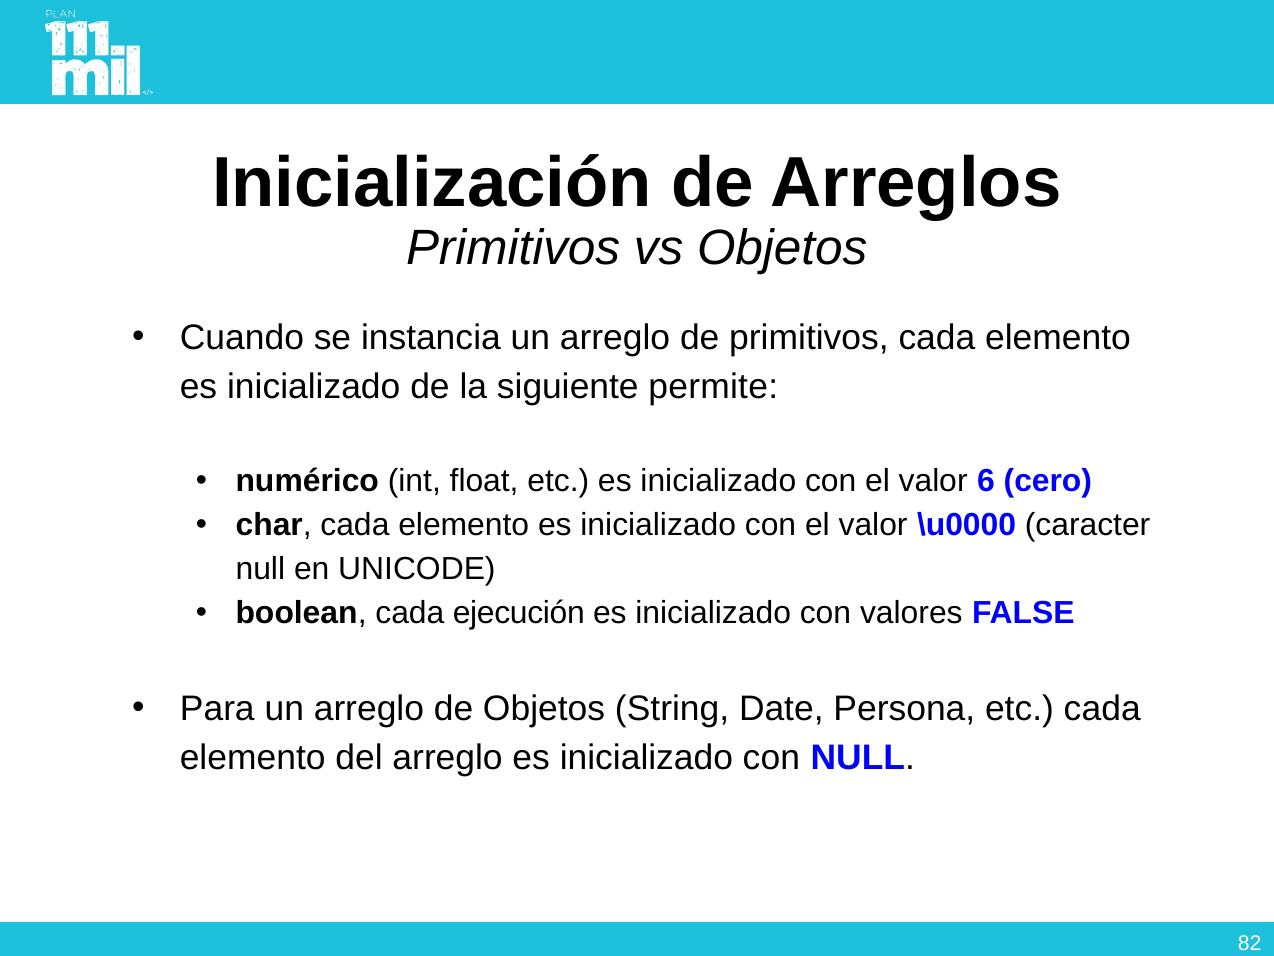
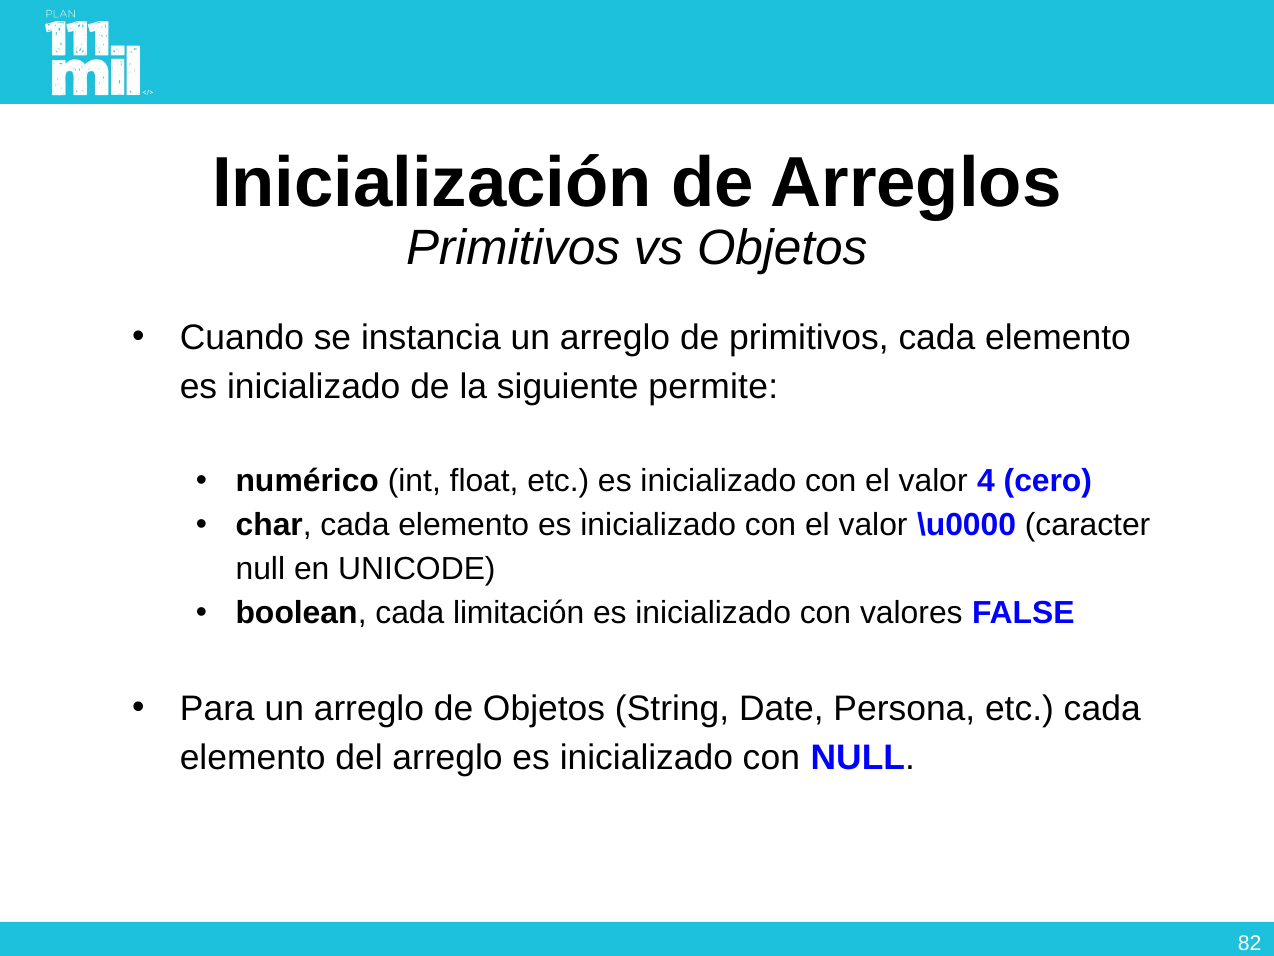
6: 6 -> 4
ejecución: ejecución -> limitación
